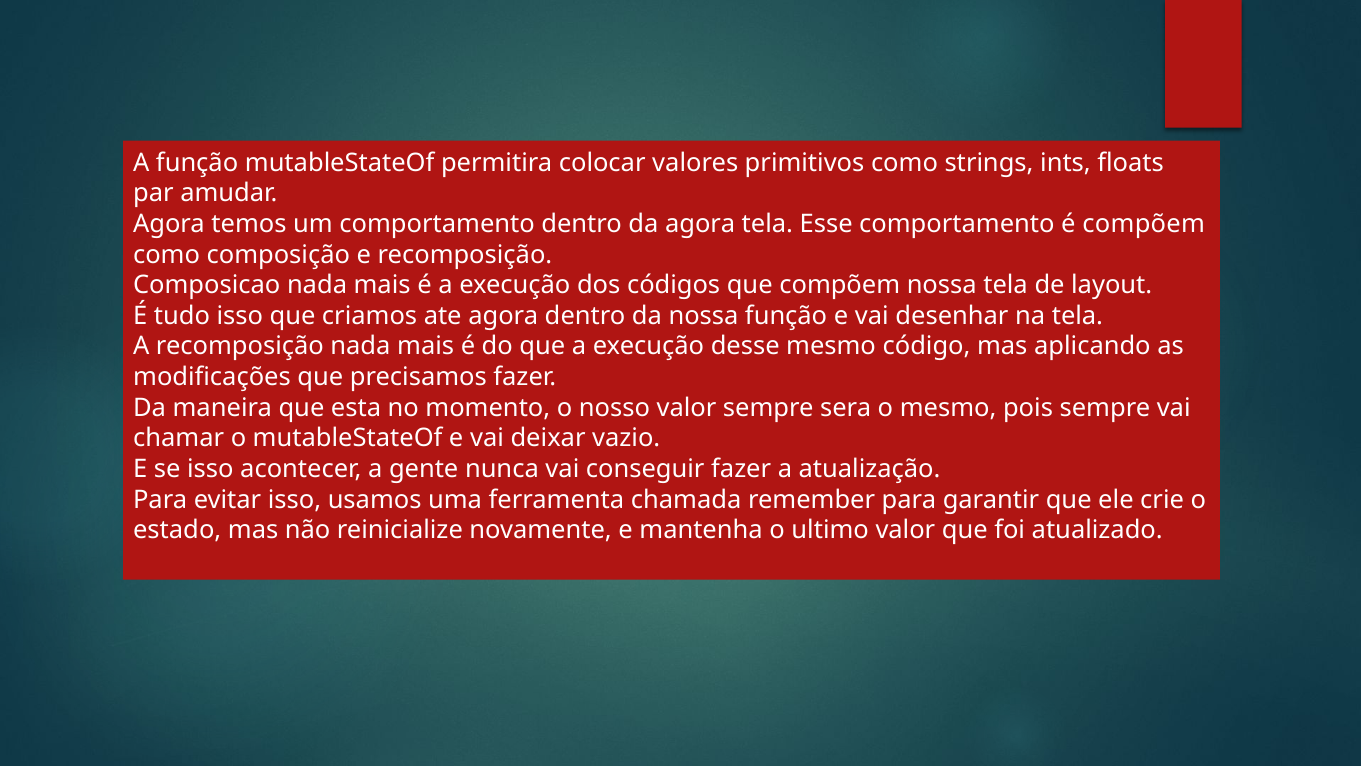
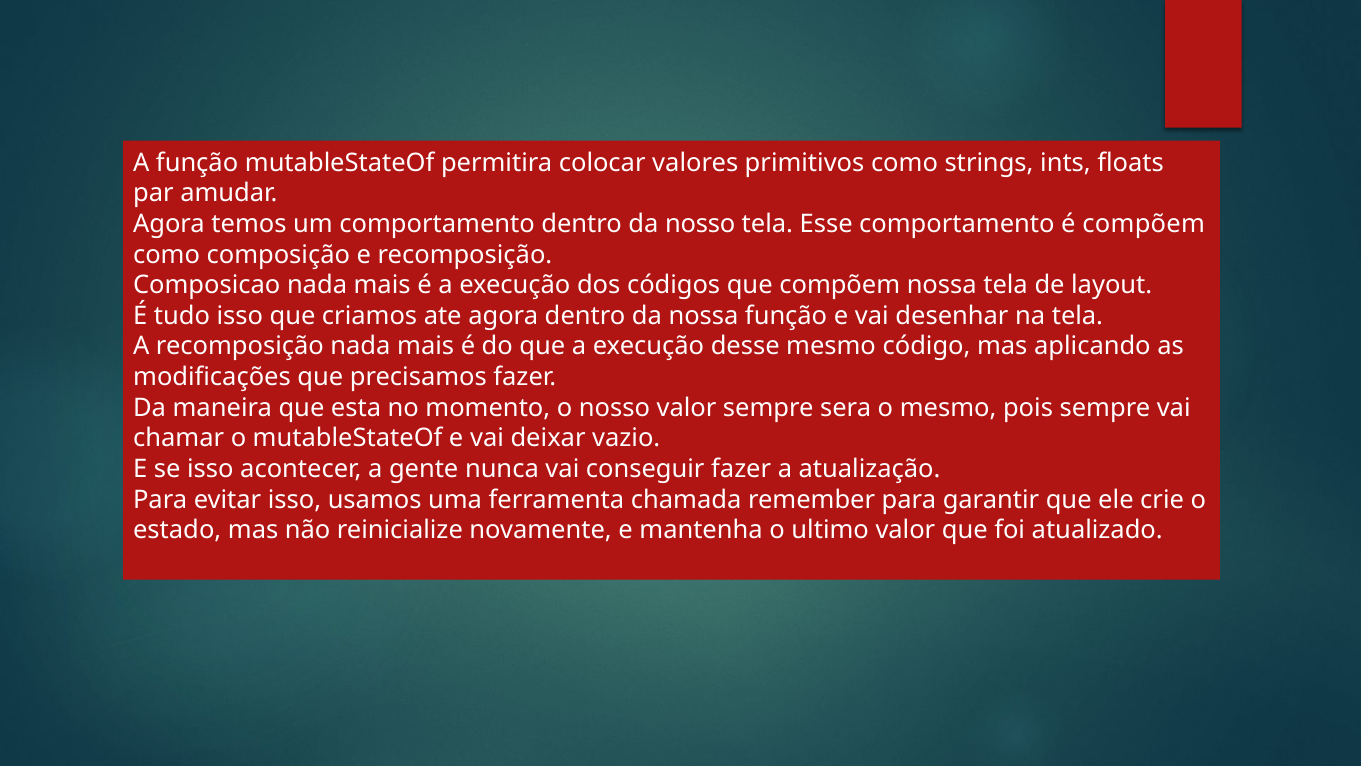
da agora: agora -> nosso
